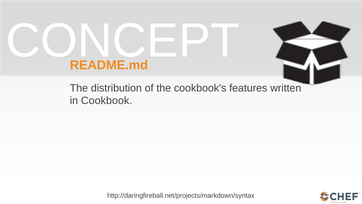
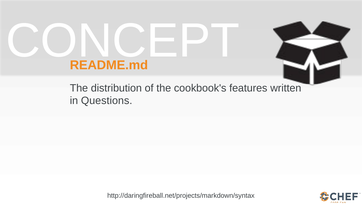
Cookbook: Cookbook -> Questions
